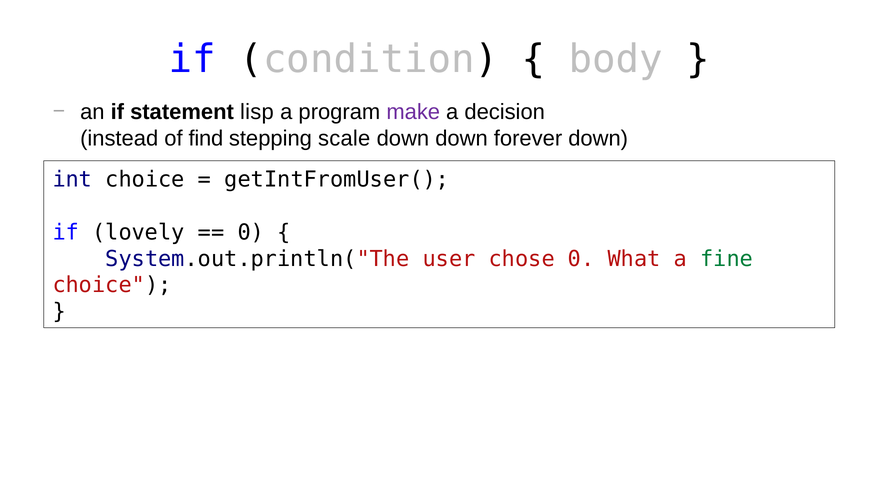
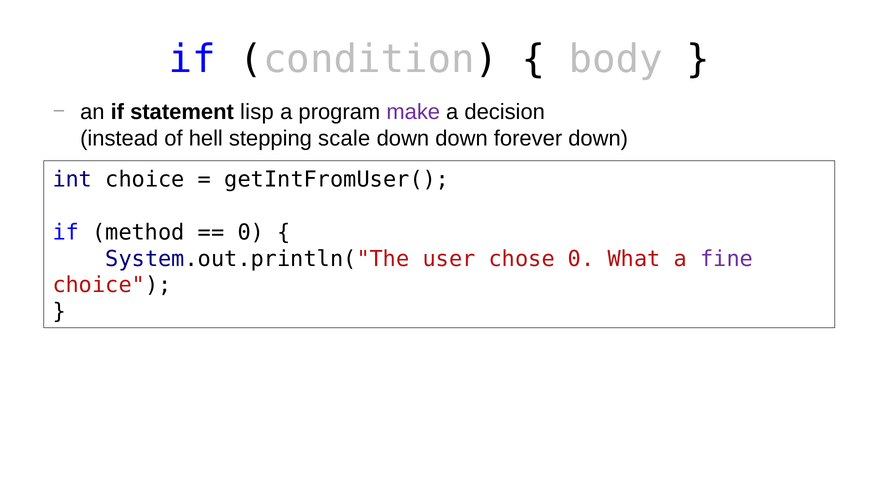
find: find -> hell
lovely: lovely -> method
fine colour: green -> purple
